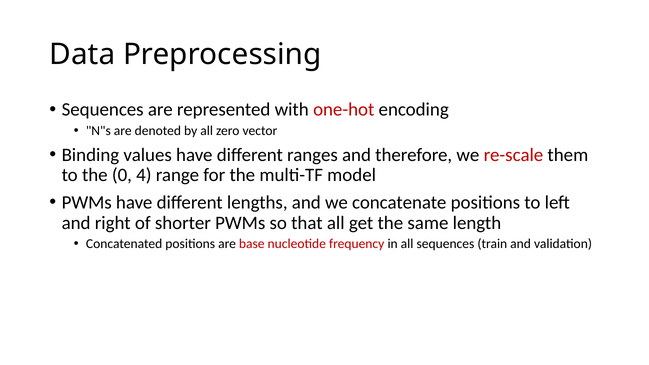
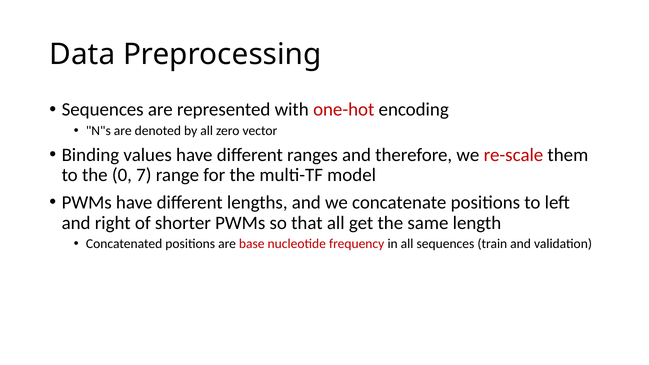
4: 4 -> 7
